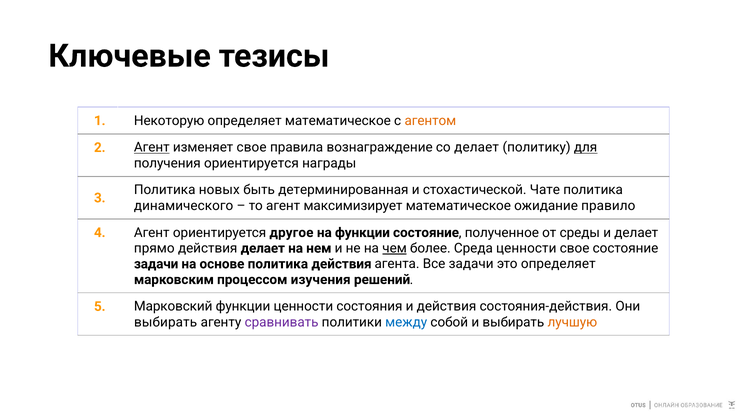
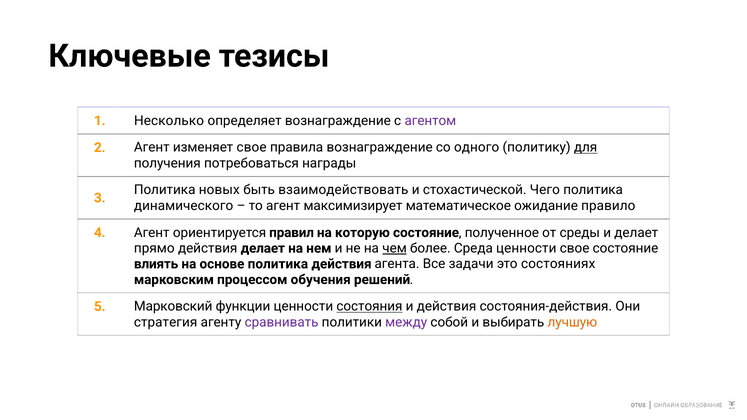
Некоторую: Некоторую -> Несколько
определяет математическое: математическое -> вознаграждение
агентом colour: orange -> purple
Агент at (152, 148) underline: present -> none
со делает: делает -> одного
получения ориентируется: ориентируется -> потребоваться
детерминированная: детерминированная -> взаимодействовать
Чате: Чате -> Чего
другое: другое -> правил
на функции: функции -> которую
задачи at (156, 264): задачи -> влиять
это определяет: определяет -> состояниях
изучения: изучения -> обучения
состояния underline: none -> present
выбирать at (166, 322): выбирать -> стратегия
между colour: blue -> purple
